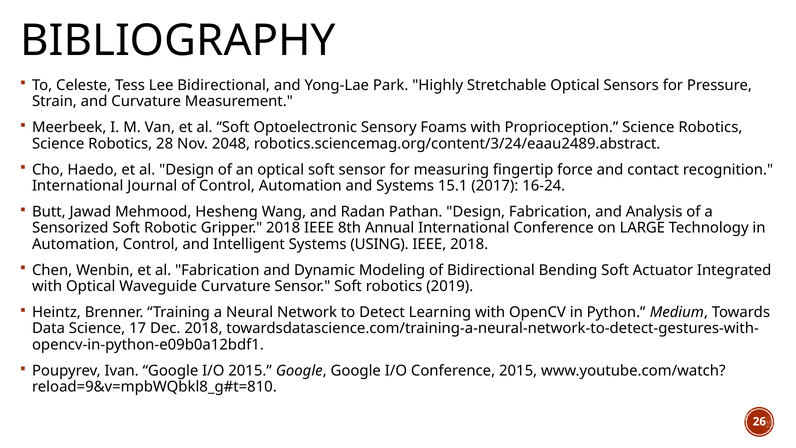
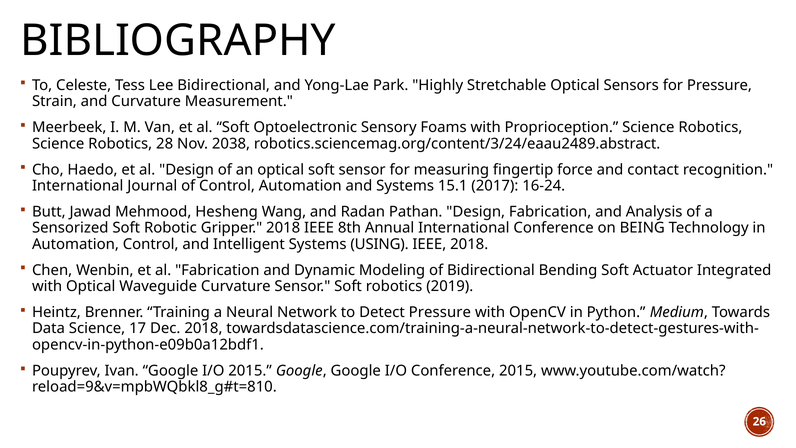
2048: 2048 -> 2038
LARGE: LARGE -> BEING
Detect Learning: Learning -> Pressure
